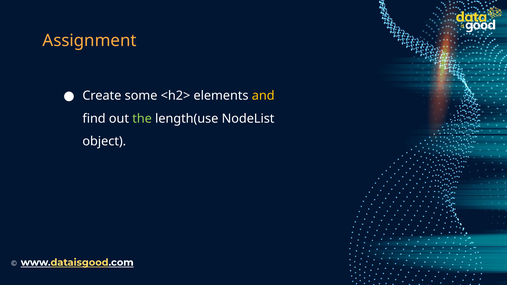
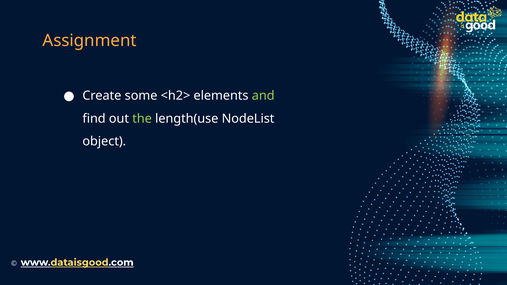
and colour: yellow -> light green
